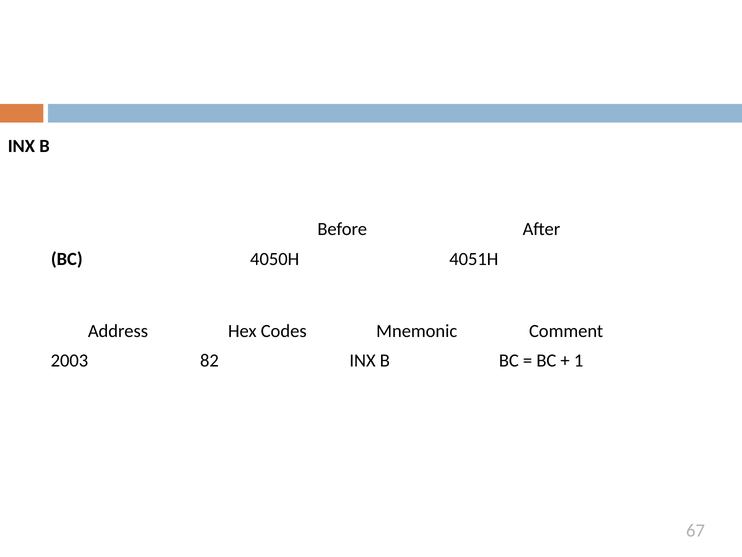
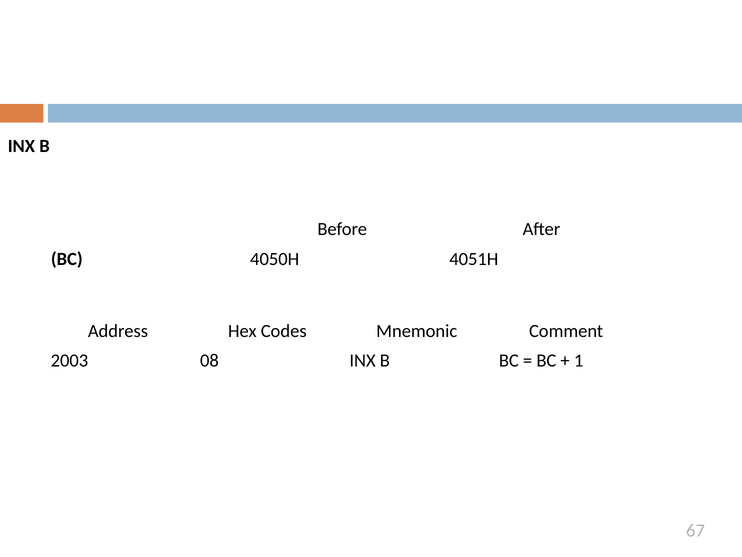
82: 82 -> 08
